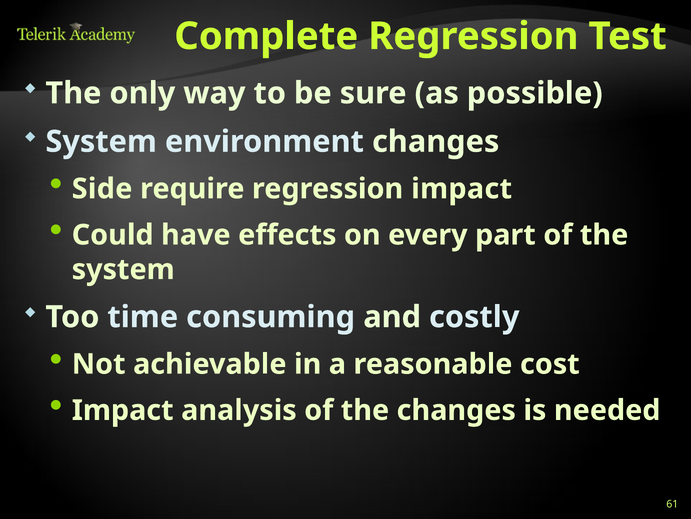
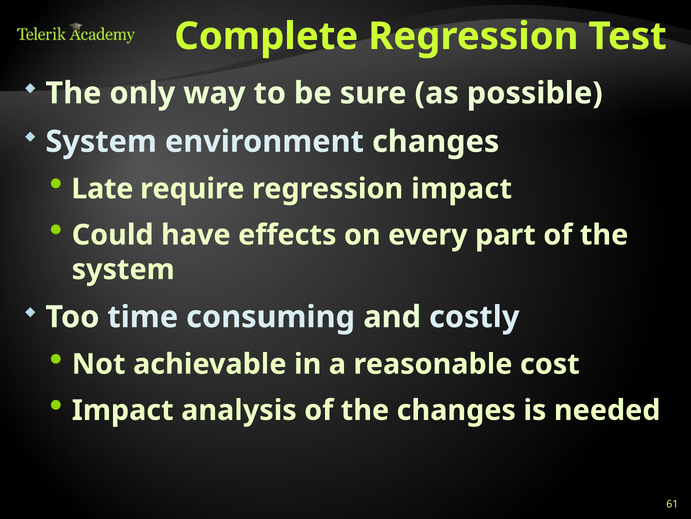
Side: Side -> Late
